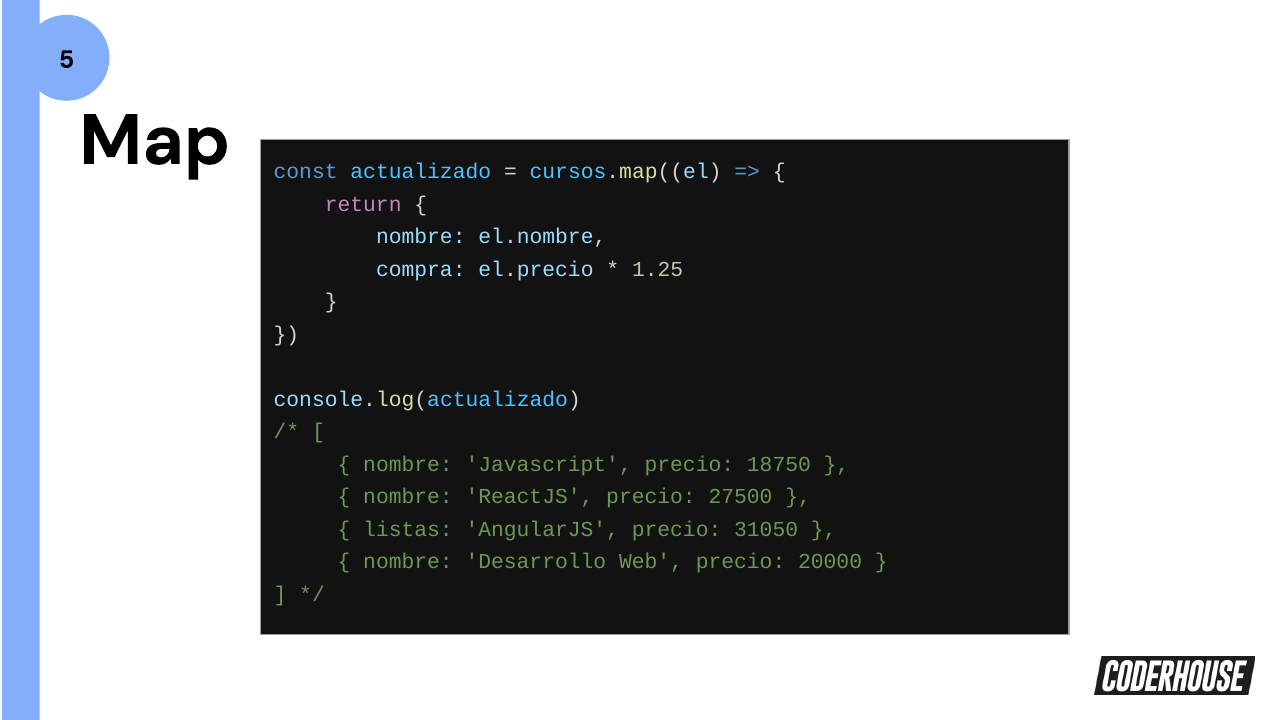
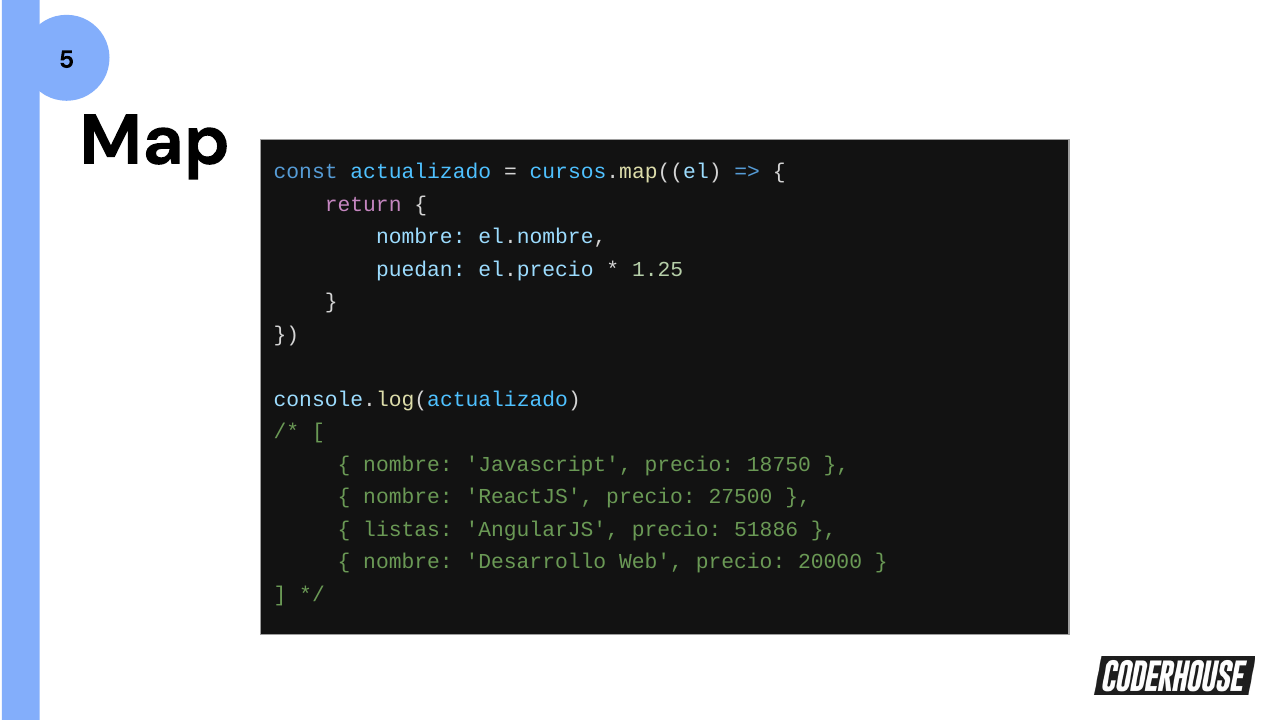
compra: compra -> puedan
31050: 31050 -> 51886
